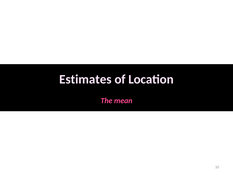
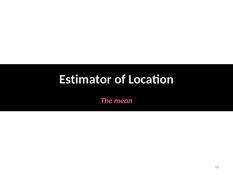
Estimates: Estimates -> Estimator
